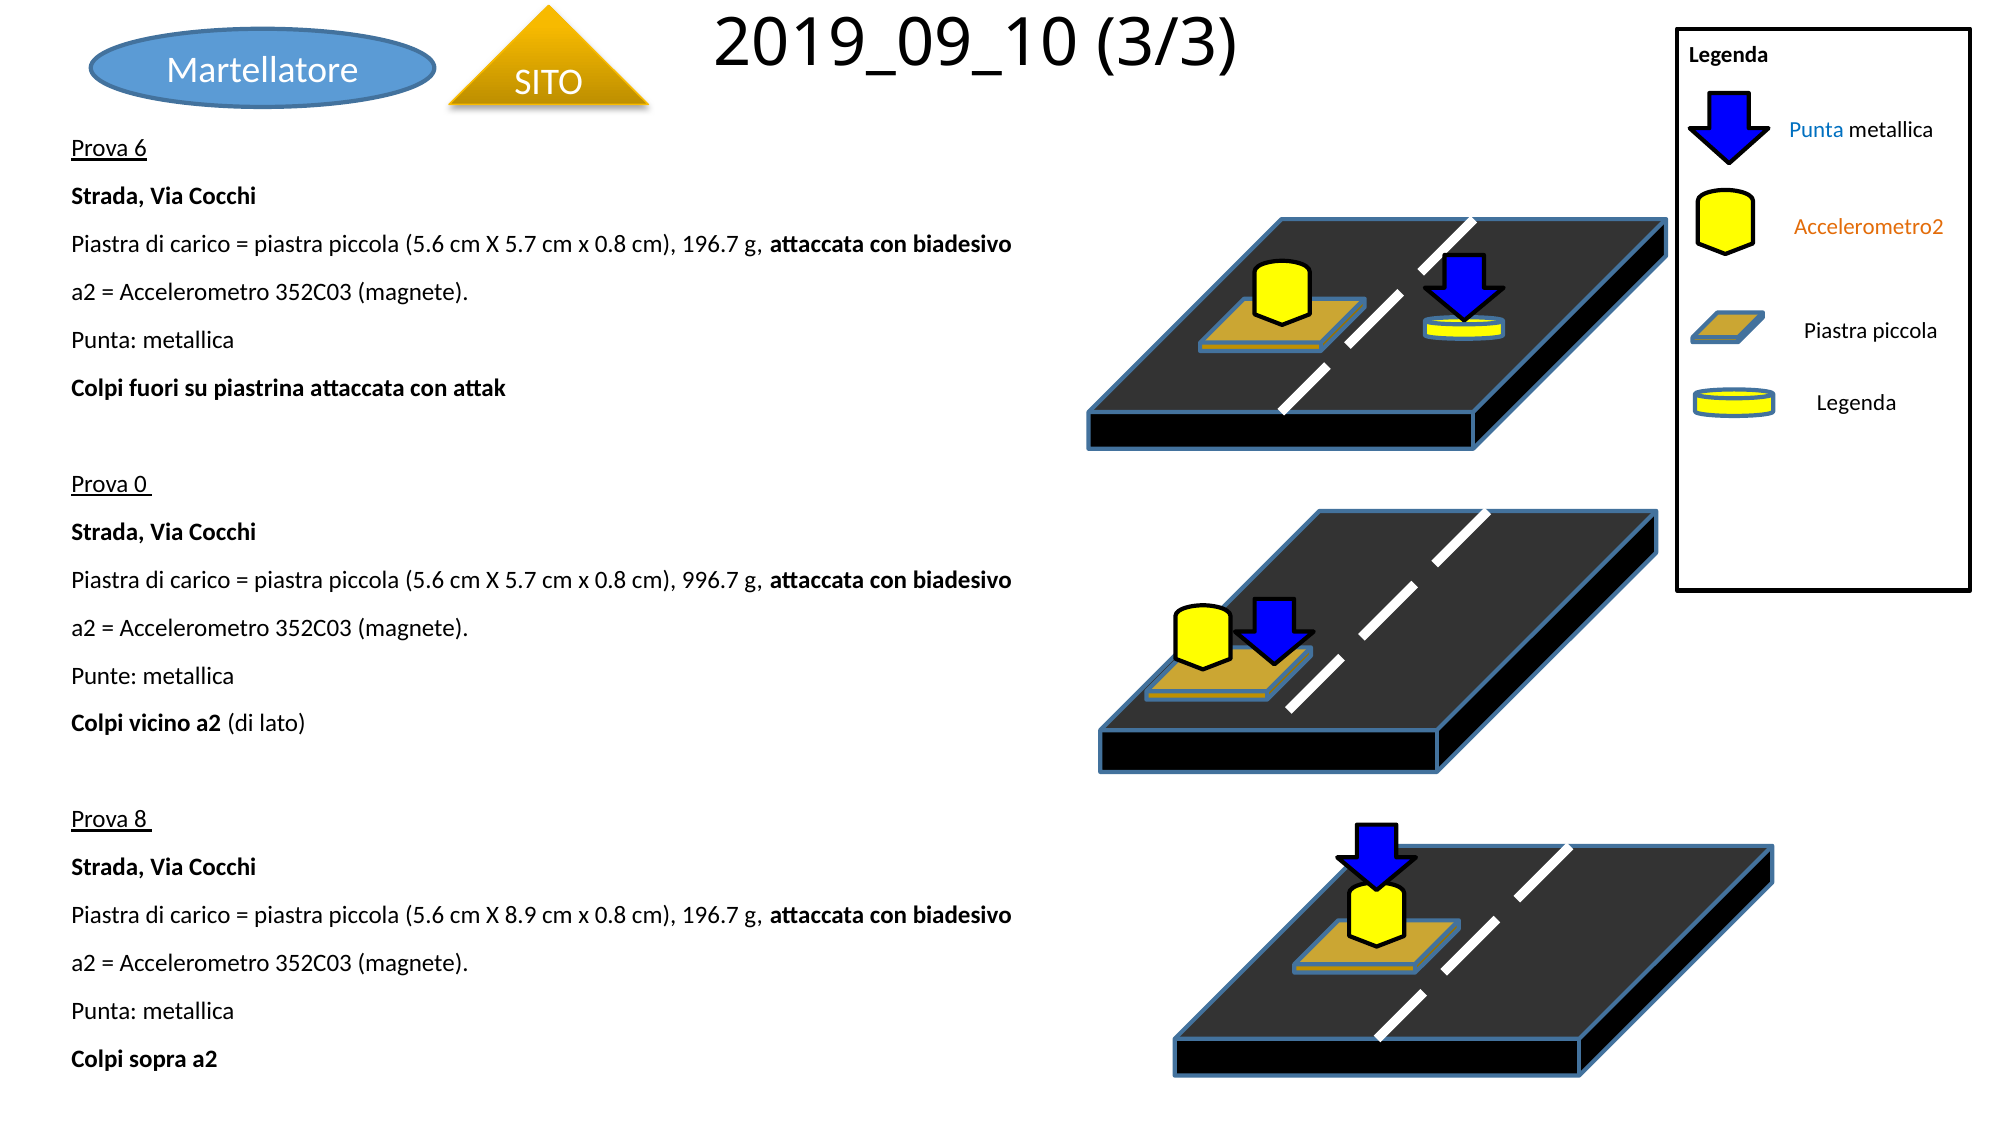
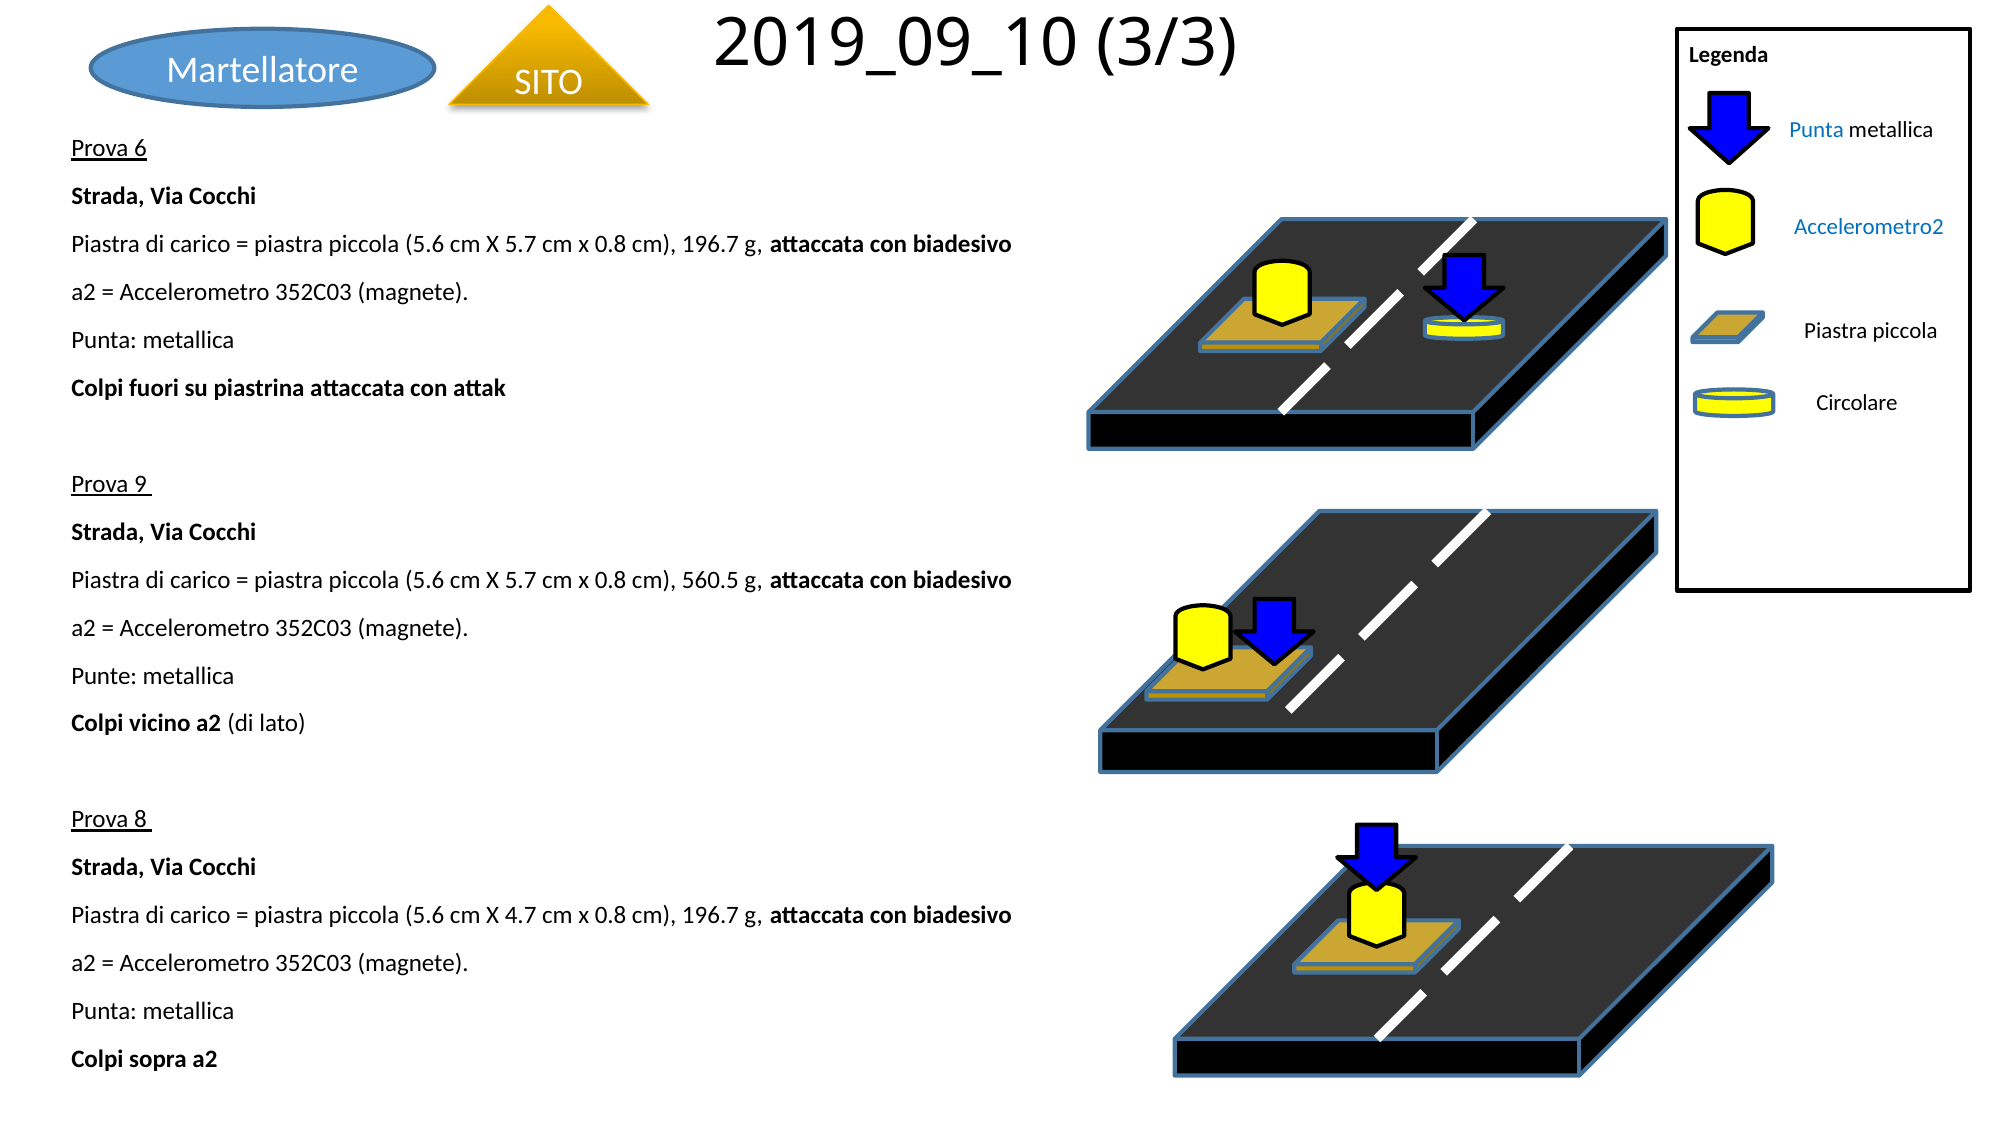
Accelerometro2 colour: orange -> blue
Legenda at (1857, 403): Legenda -> Circolare
0: 0 -> 9
996.7: 996.7 -> 560.5
8.9: 8.9 -> 4.7
